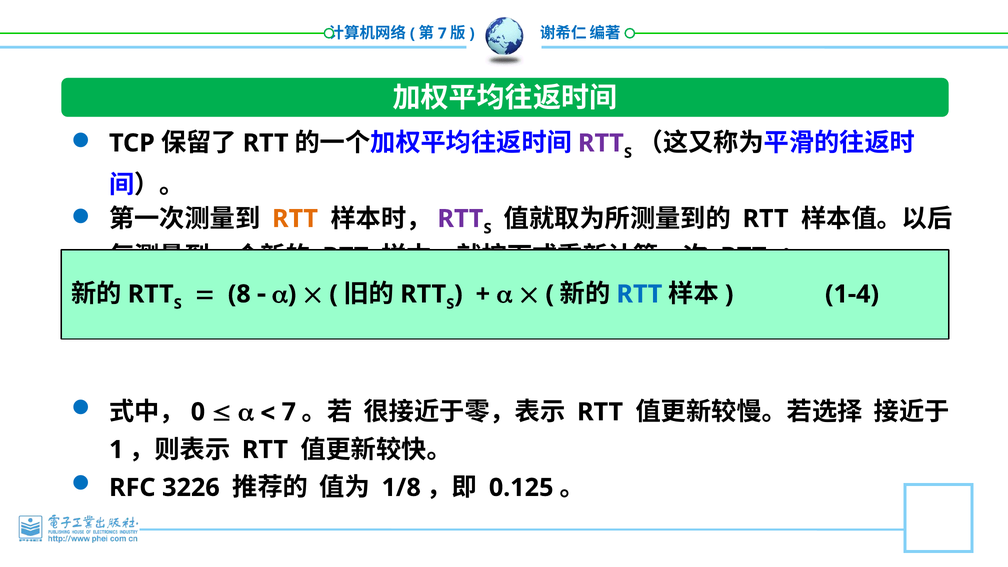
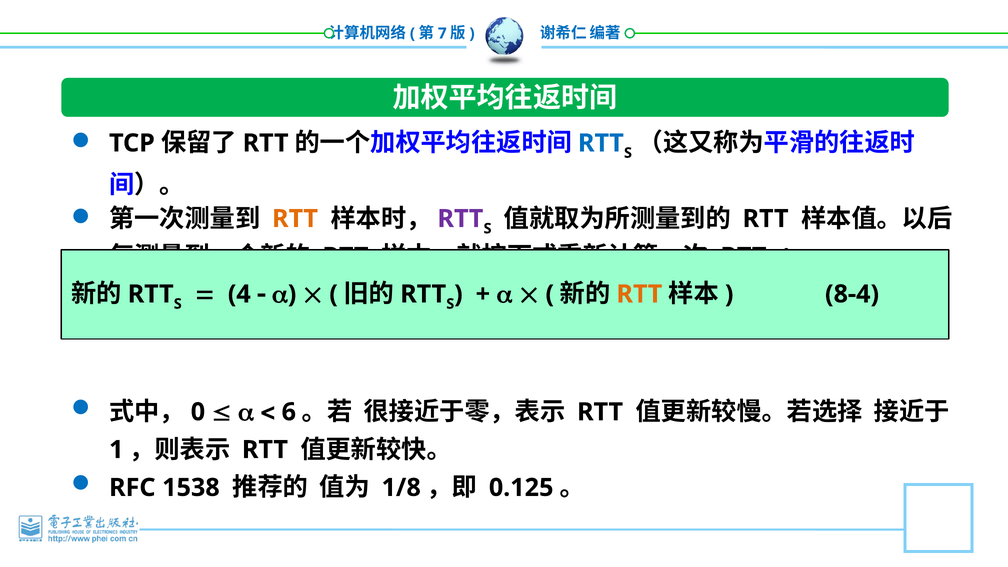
RTT at (601, 143) colour: purple -> blue
8: 8 -> 4
RTT at (639, 294) colour: blue -> orange
1-4: 1-4 -> 8-4
7 at (289, 412): 7 -> 6
3226: 3226 -> 1538
